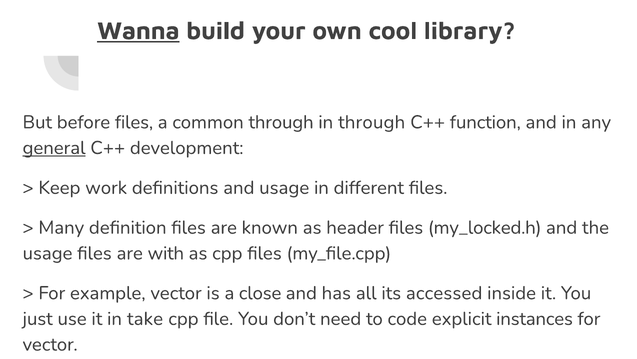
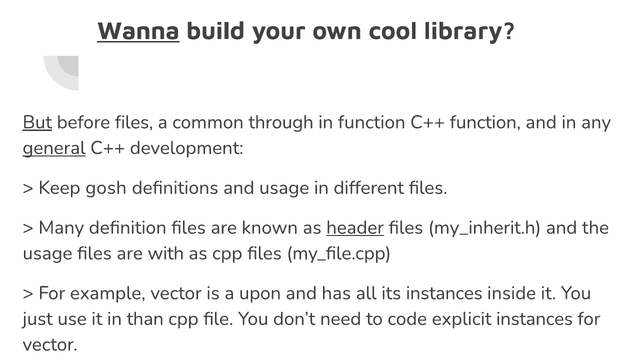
But underline: none -> present
in through: through -> function
work: work -> gosh
header underline: none -> present
my_locked.h: my_locked.h -> my_inherit.h
close: close -> upon
its accessed: accessed -> instances
take: take -> than
